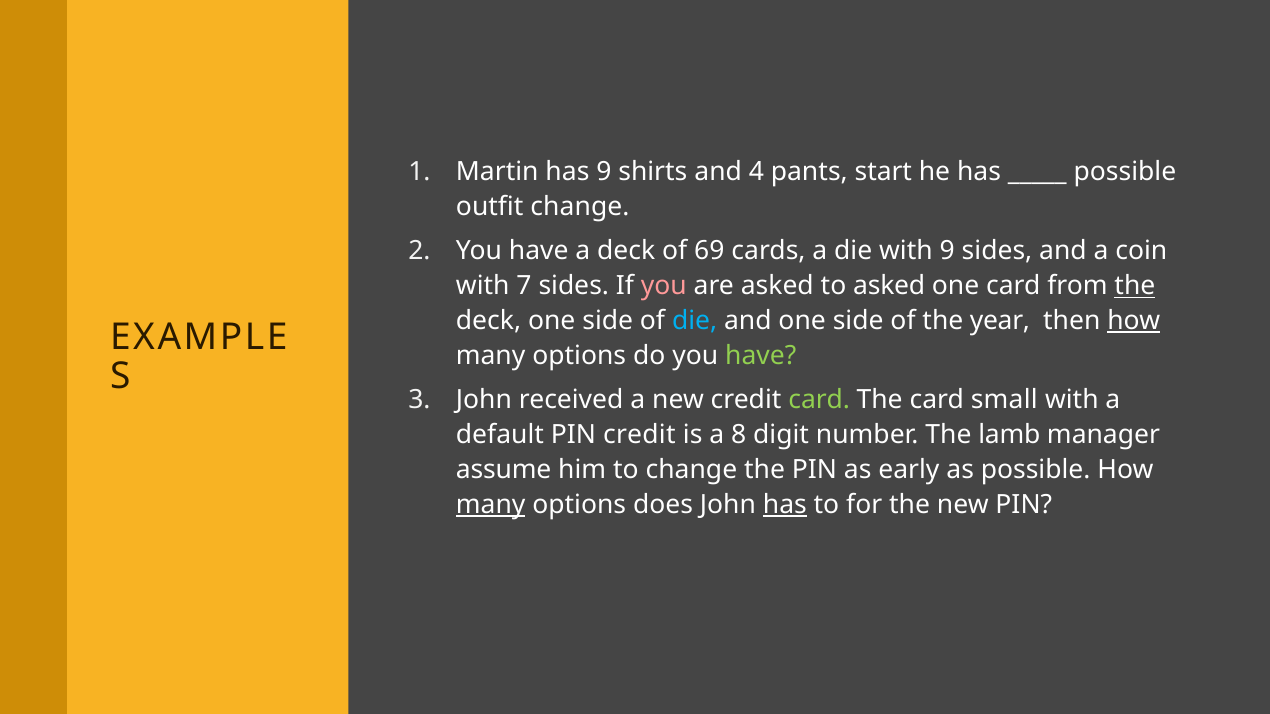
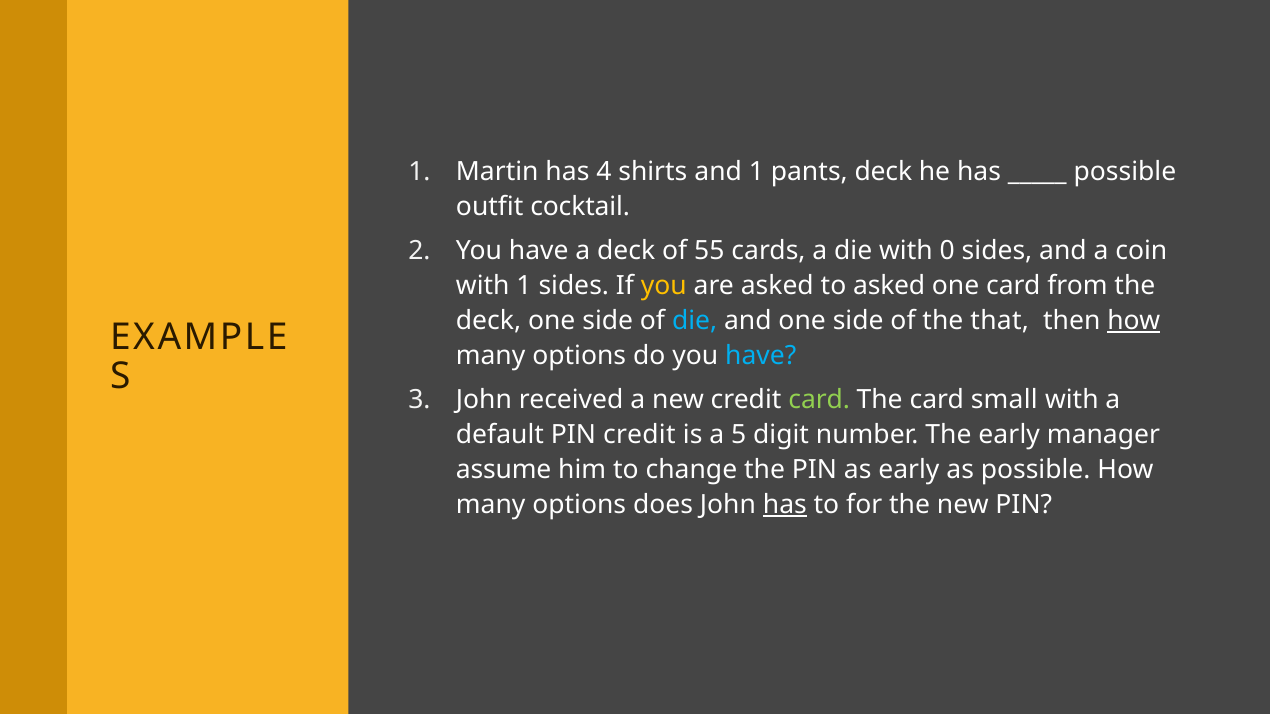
has 9: 9 -> 4
and 4: 4 -> 1
pants start: start -> deck
outfit change: change -> cocktail
69: 69 -> 55
with 9: 9 -> 0
with 7: 7 -> 1
you at (664, 286) colour: pink -> yellow
the at (1135, 286) underline: present -> none
year: year -> that
have at (761, 356) colour: light green -> light blue
8: 8 -> 5
The lamb: lamb -> early
many at (491, 505) underline: present -> none
